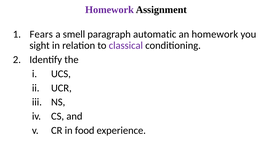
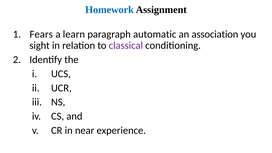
Homework at (109, 10) colour: purple -> blue
smell: smell -> learn
an homework: homework -> association
food: food -> near
